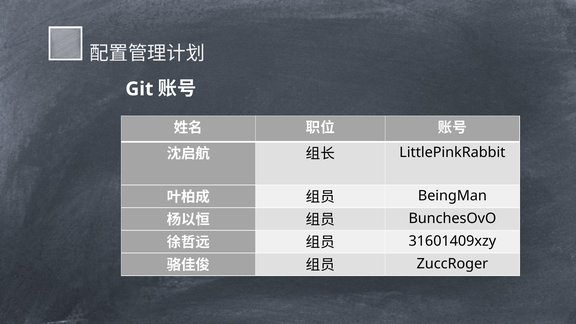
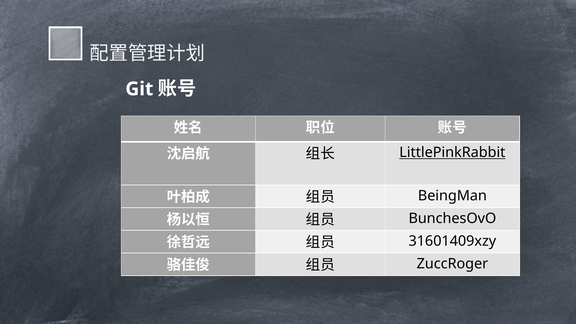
LittlePinkRabbit underline: none -> present
